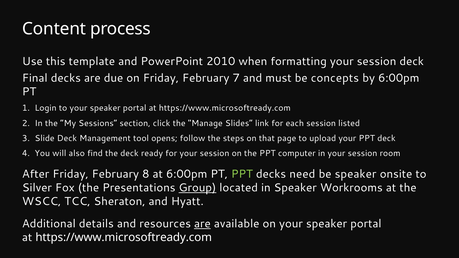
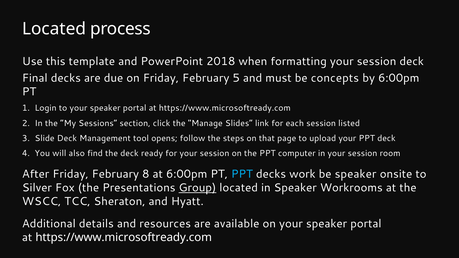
Content at (54, 29): Content -> Located
2010: 2010 -> 2018
7: 7 -> 5
PPT at (242, 174) colour: light green -> light blue
need: need -> work
are at (202, 224) underline: present -> none
